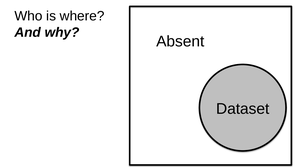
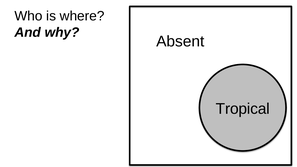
Dataset: Dataset -> Tropical
